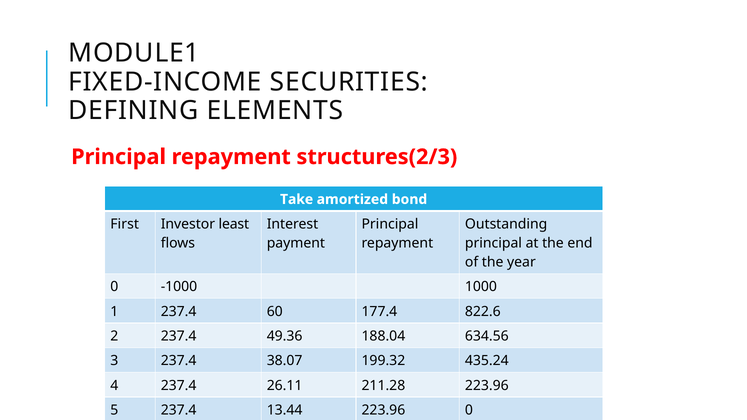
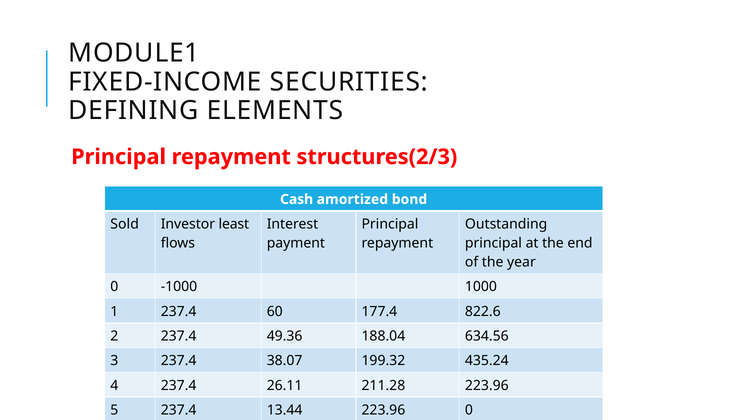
Take: Take -> Cash
First: First -> Sold
